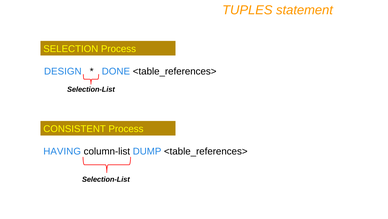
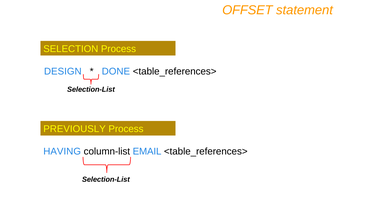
TUPLES: TUPLES -> OFFSET
CONSISTENT: CONSISTENT -> PREVIOUSLY
DUMP: DUMP -> EMAIL
